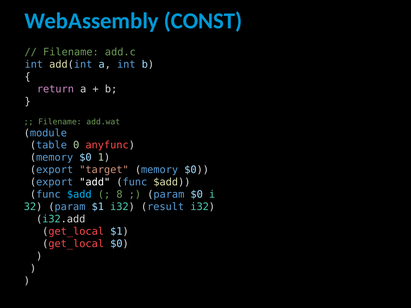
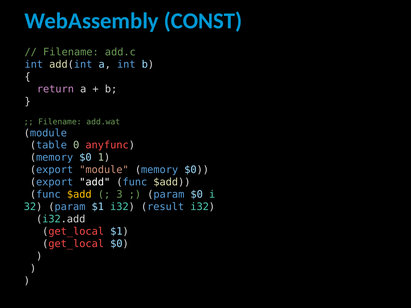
export target: target -> module
$add at (79, 195) colour: light blue -> yellow
8: 8 -> 3
